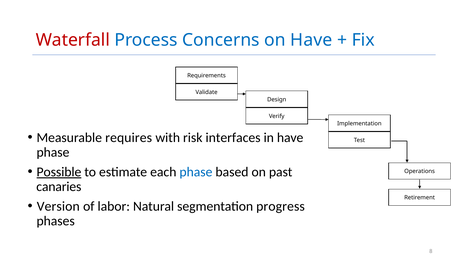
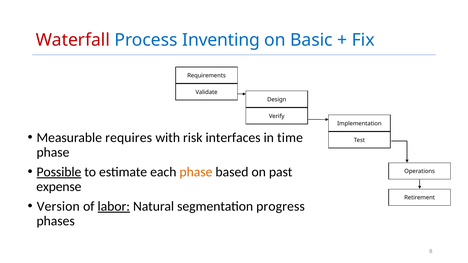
Concerns: Concerns -> Inventing
on Have: Have -> Basic
in have: have -> time
phase at (196, 172) colour: blue -> orange
canaries: canaries -> expense
labor underline: none -> present
